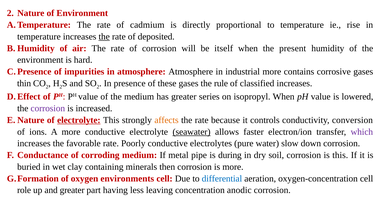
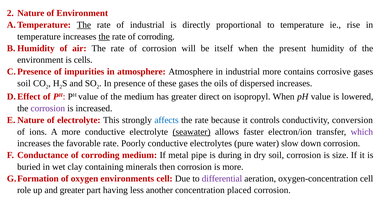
The at (84, 25) underline: none -> present
of cadmium: cadmium -> industrial
rate of deposited: deposited -> corroding
hard: hard -> cells
thin at (24, 84): thin -> soil
rule: rule -> oils
classified: classified -> dispersed
series: series -> direct
electrolyte at (79, 120) underline: present -> none
affects colour: orange -> blue
is this: this -> size
differential colour: blue -> purple
leaving: leaving -> another
anodic: anodic -> placed
